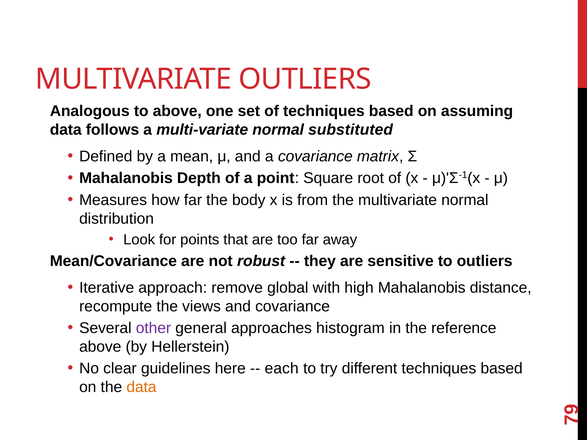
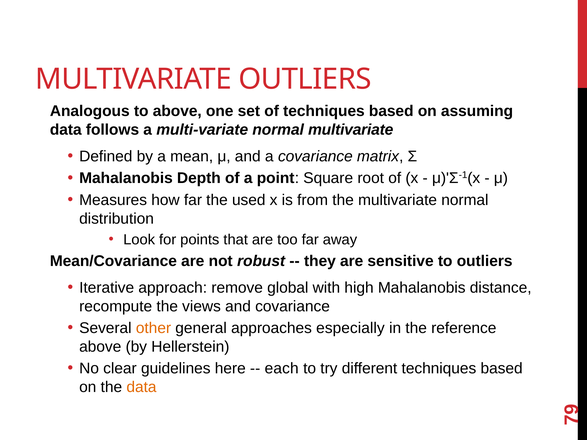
normal substituted: substituted -> multivariate
body: body -> used
other colour: purple -> orange
histogram: histogram -> especially
